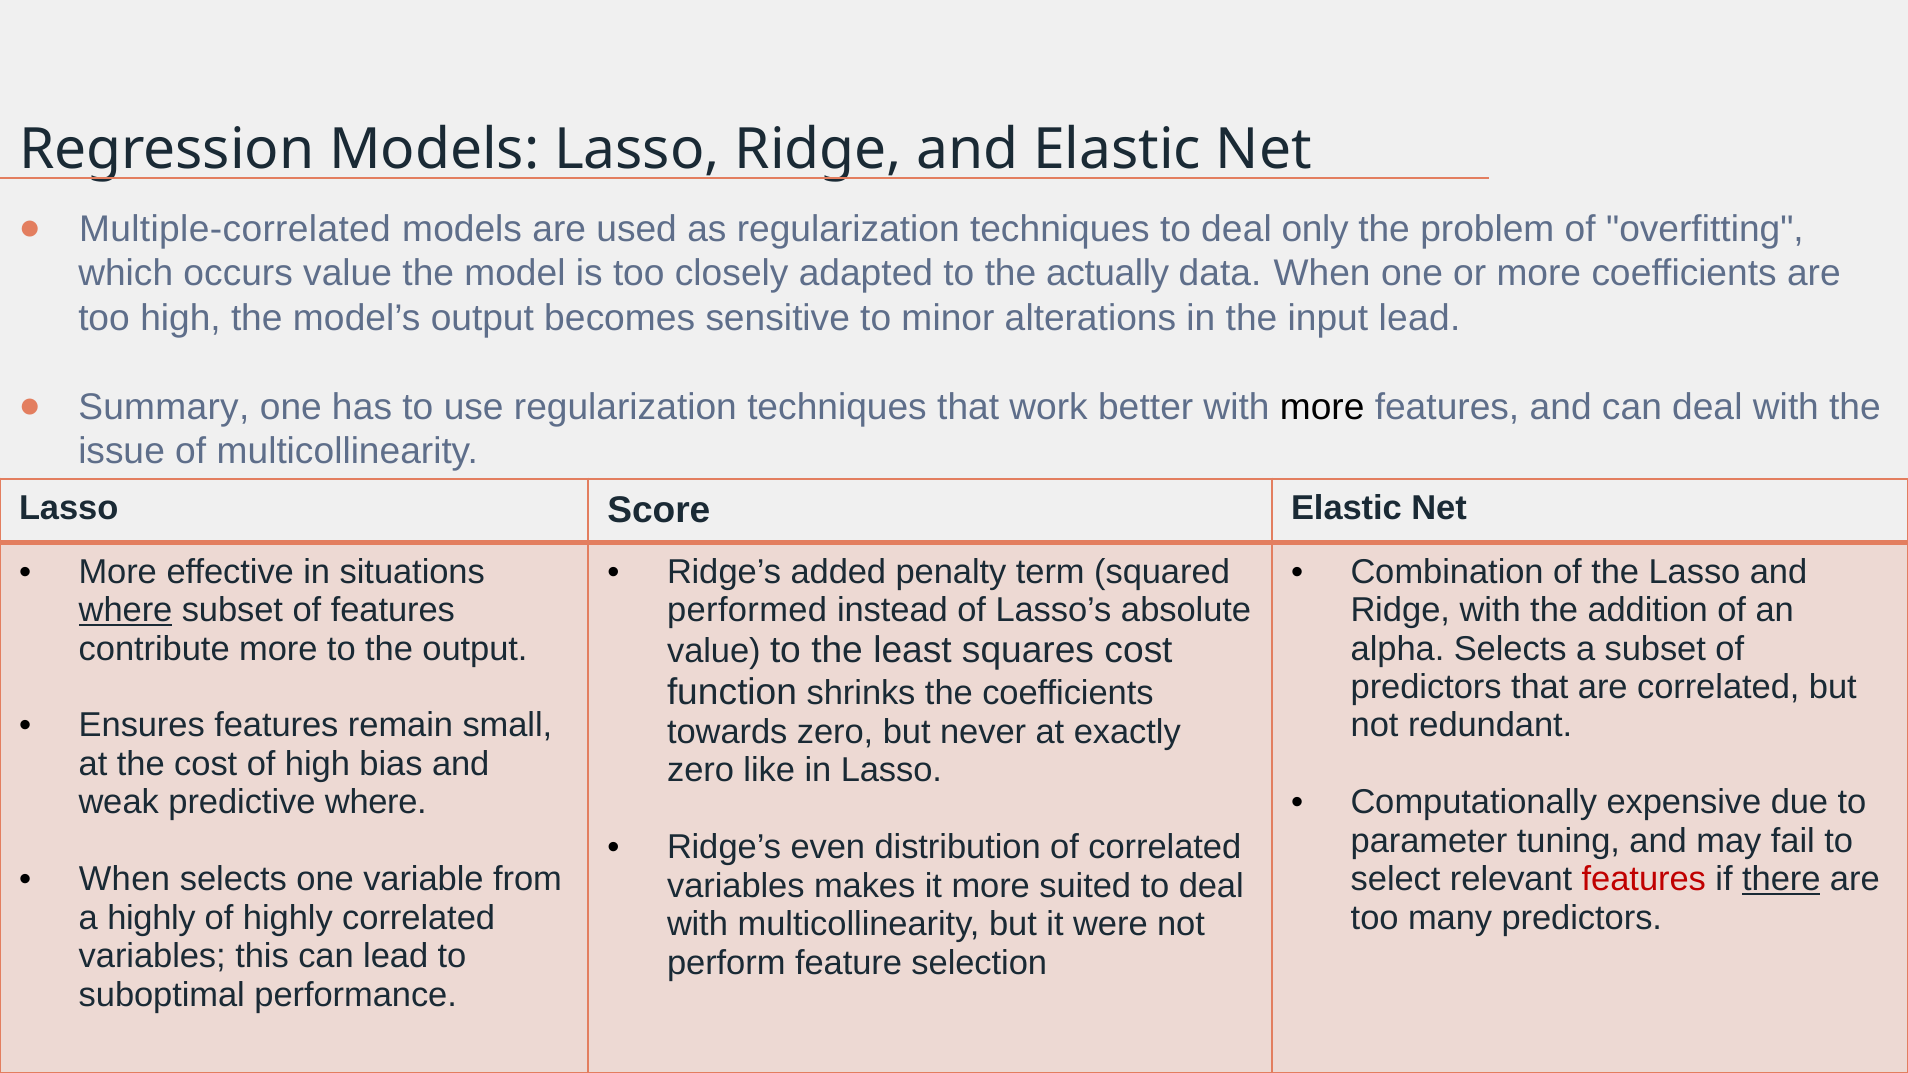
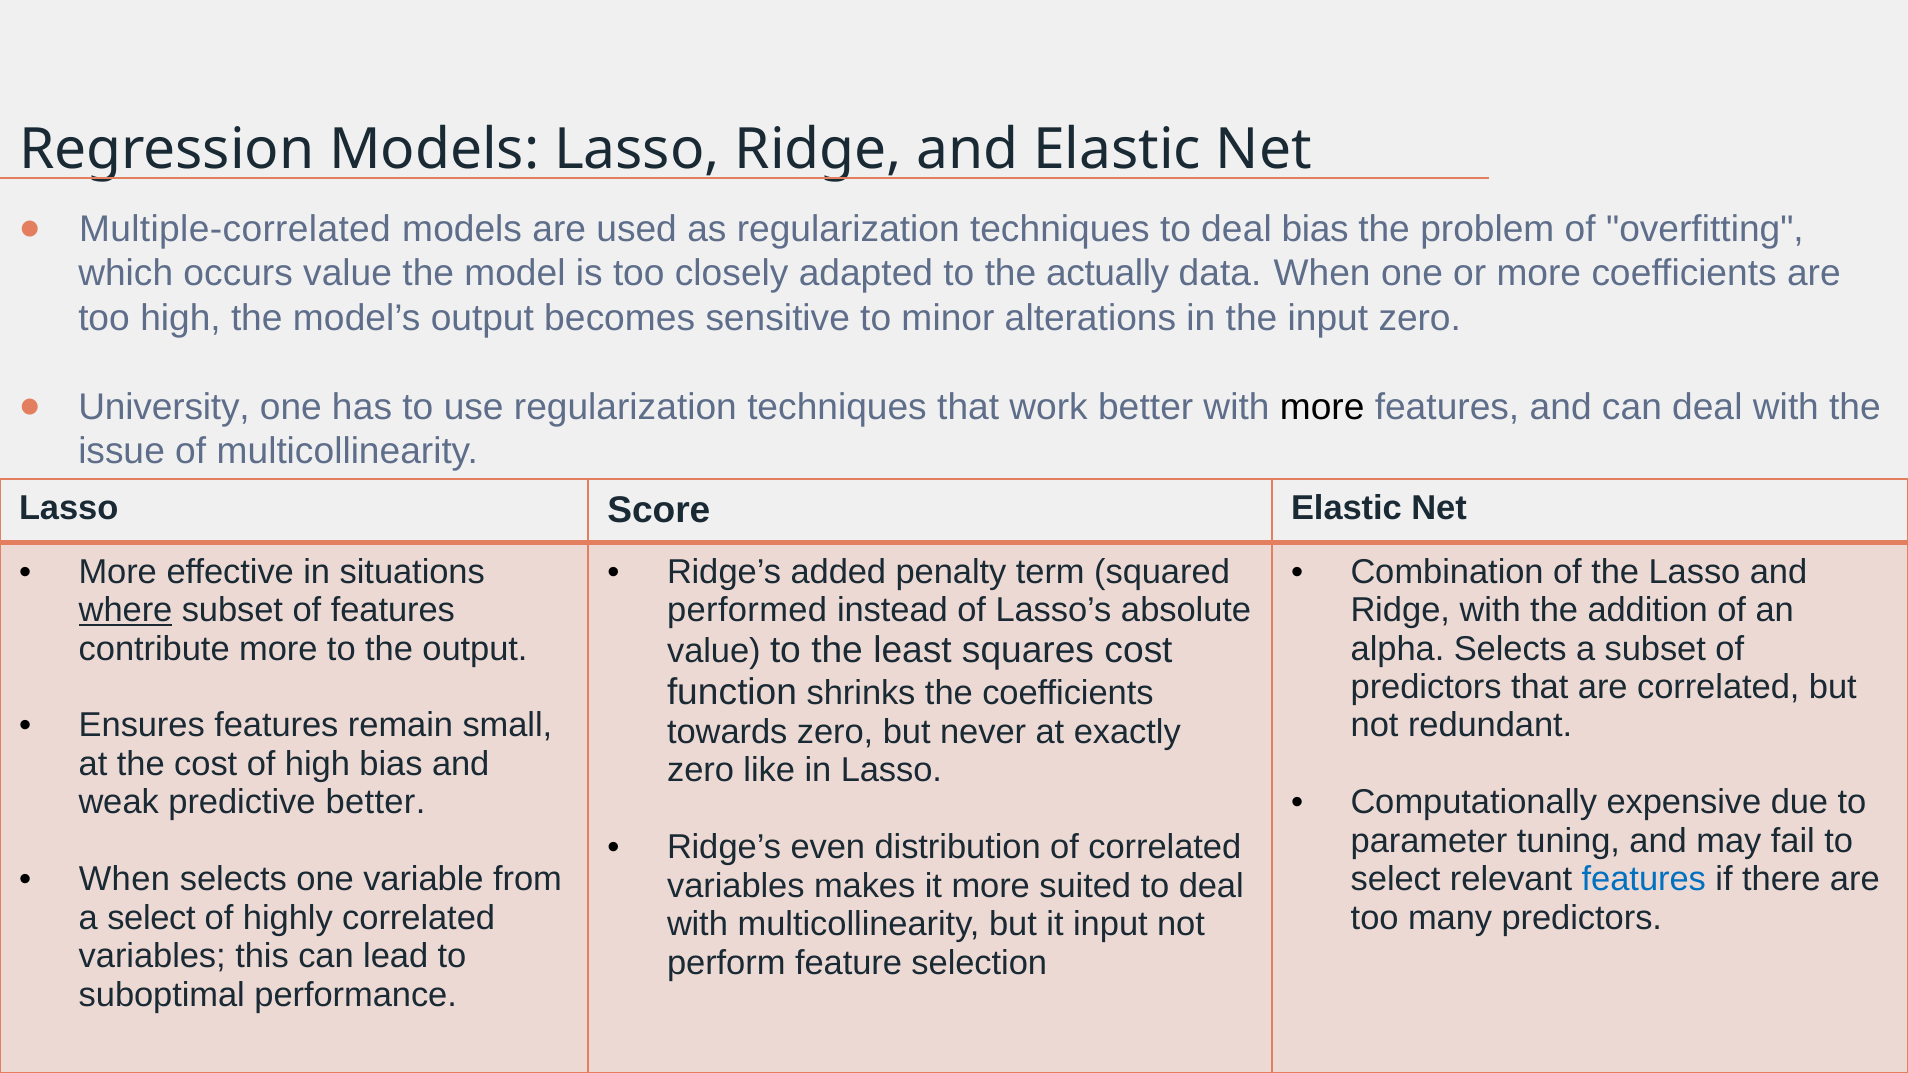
deal only: only -> bias
input lead: lead -> zero
Summary: Summary -> University
predictive where: where -> better
features at (1644, 880) colour: red -> blue
there underline: present -> none
a highly: highly -> select
it were: were -> input
